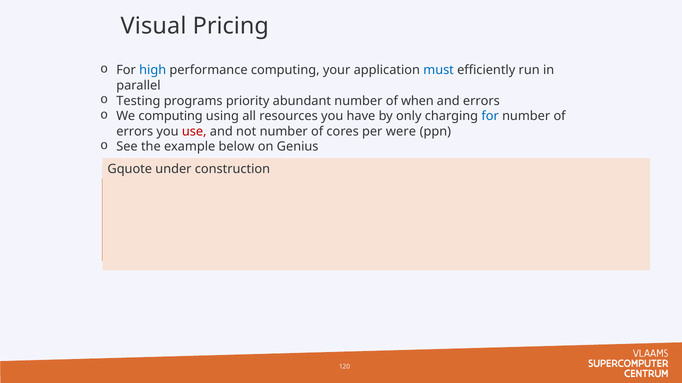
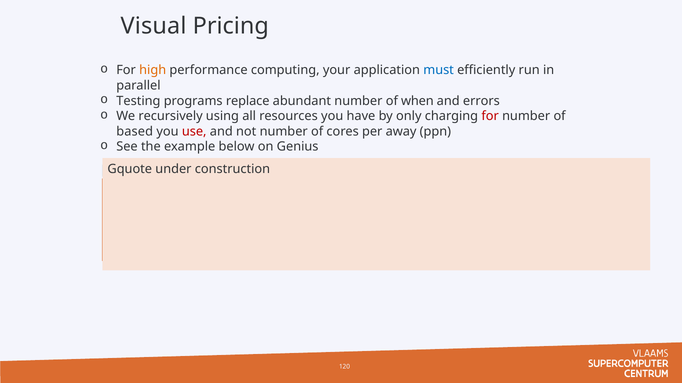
high colour: blue -> orange
priority: priority -> replace
We computing: computing -> recursively
for at (490, 116) colour: blue -> red
errors at (135, 132): errors -> based
were: were -> away
